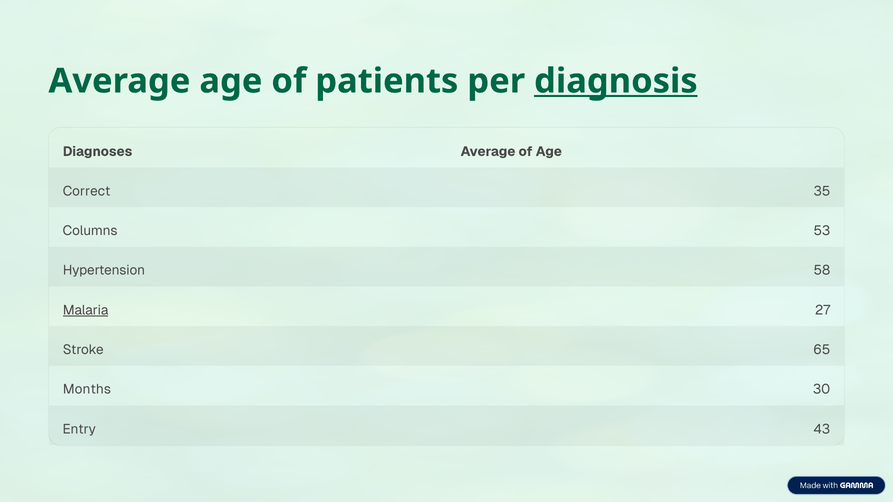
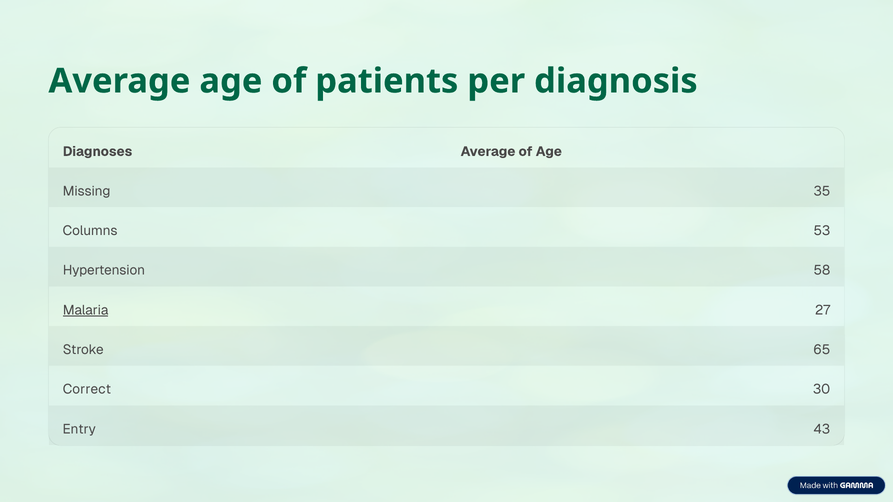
diagnosis underline: present -> none
Correct: Correct -> Missing
Months: Months -> Correct
